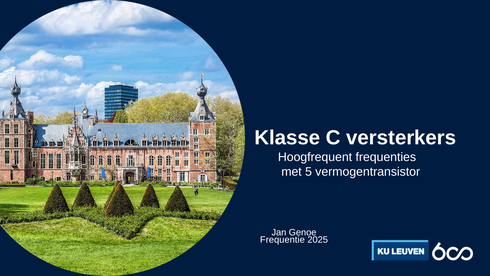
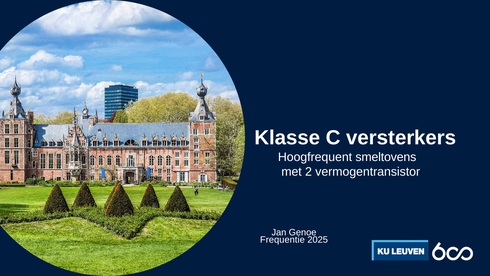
frequenties: frequenties -> smeltovens
5: 5 -> 2
